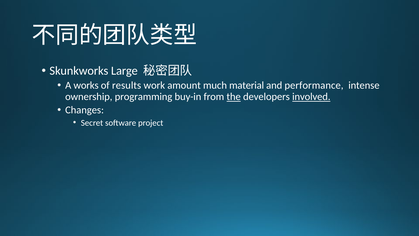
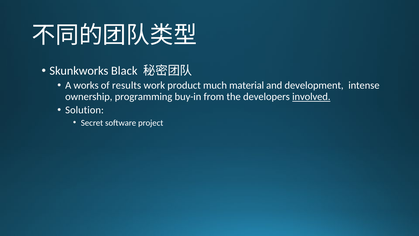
Large: Large -> Black
amount: amount -> product
performance: performance -> development
the underline: present -> none
Changes: Changes -> Solution
